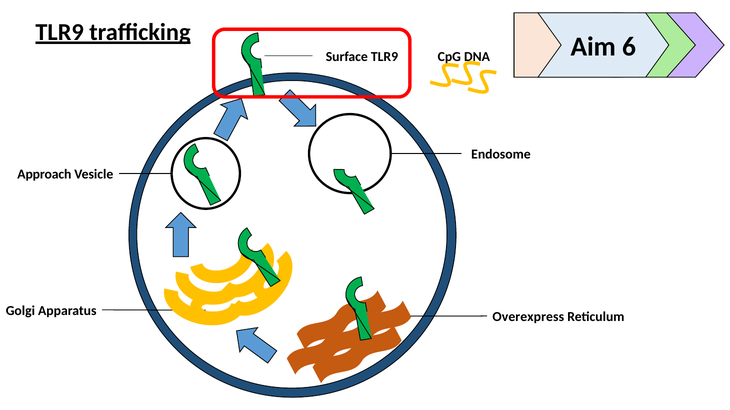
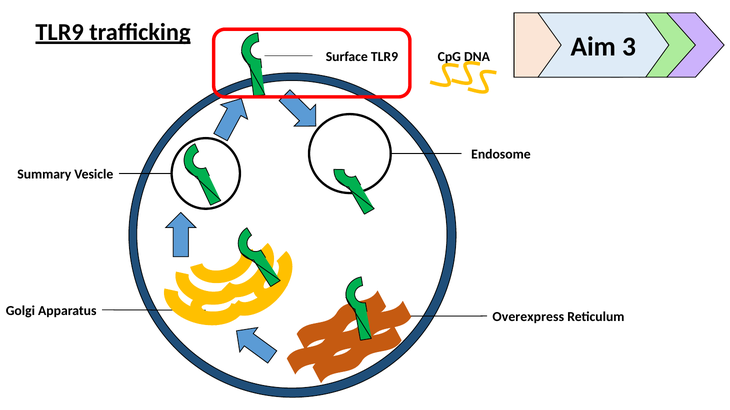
6: 6 -> 3
Approach: Approach -> Summary
